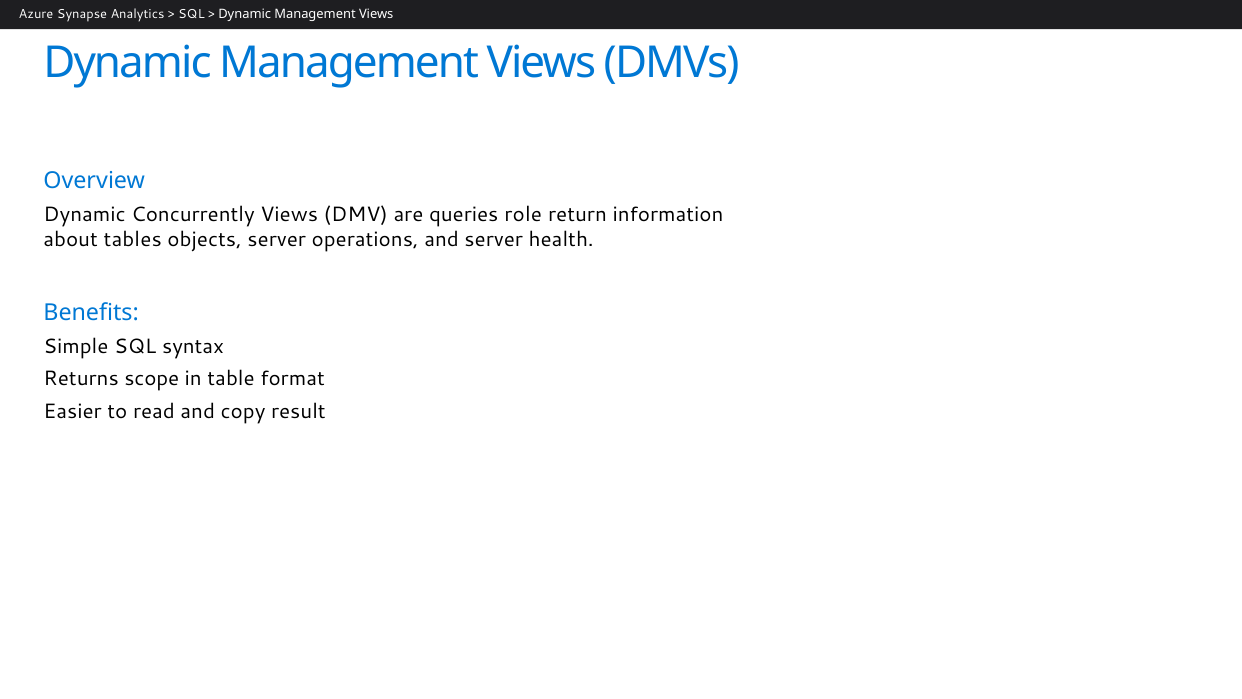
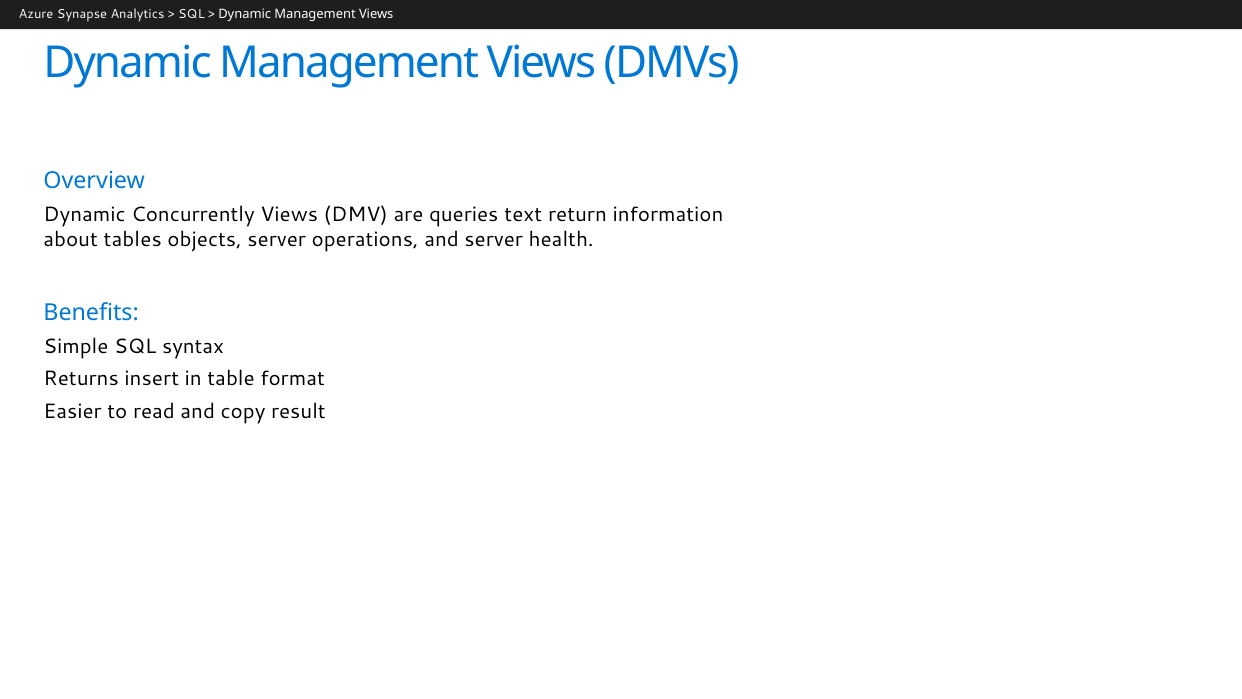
role: role -> text
scope: scope -> insert
